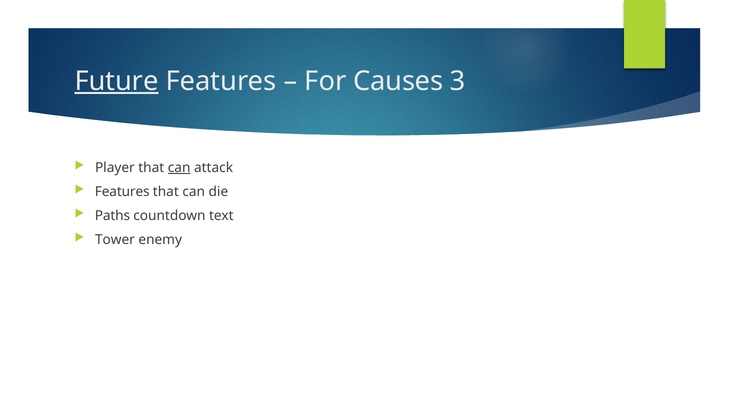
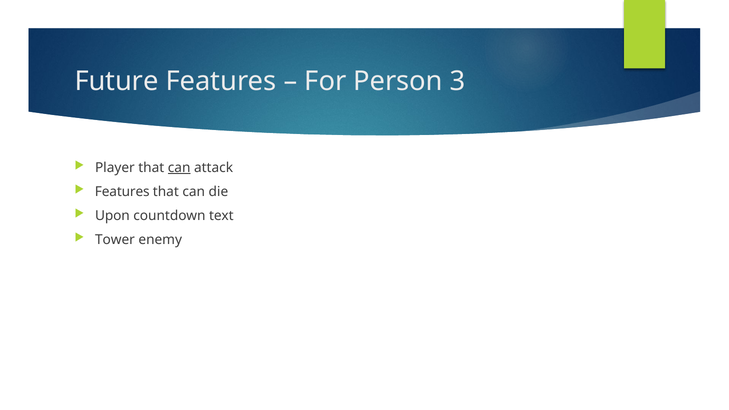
Future underline: present -> none
Causes: Causes -> Person
Paths: Paths -> Upon
